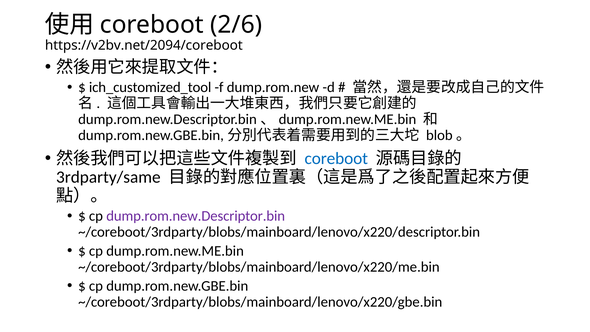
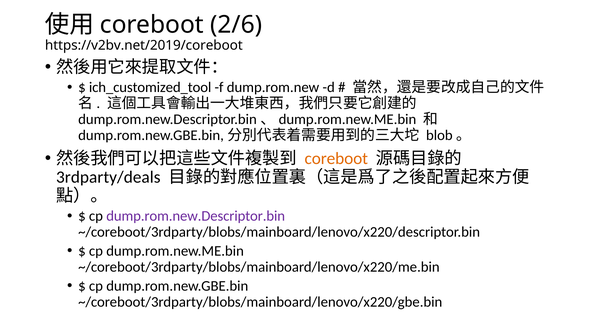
https://v2bv.net/2094/coreboot: https://v2bv.net/2094/coreboot -> https://v2bv.net/2019/coreboot
coreboot at (336, 159) colour: blue -> orange
3rdparty/same: 3rdparty/same -> 3rdparty/deals
